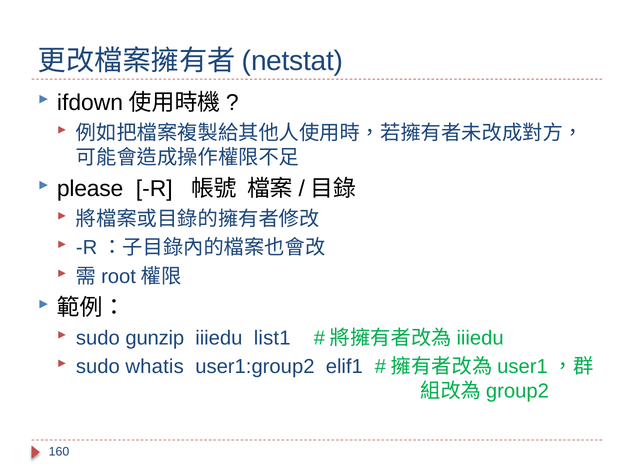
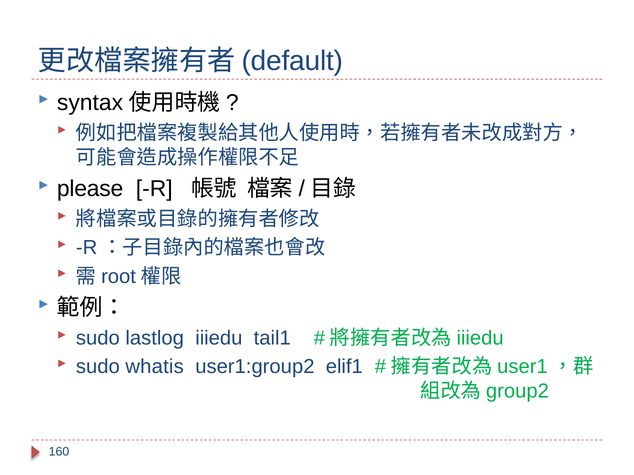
netstat: netstat -> default
ifdown: ifdown -> syntax
gunzip: gunzip -> lastlog
list1: list1 -> tail1
